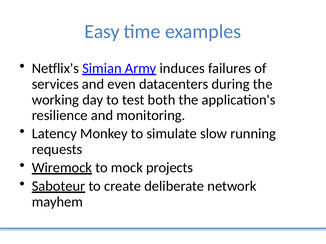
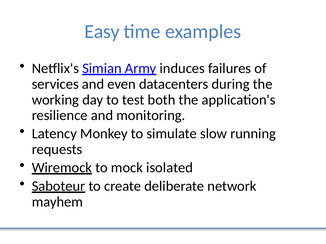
projects: projects -> isolated
